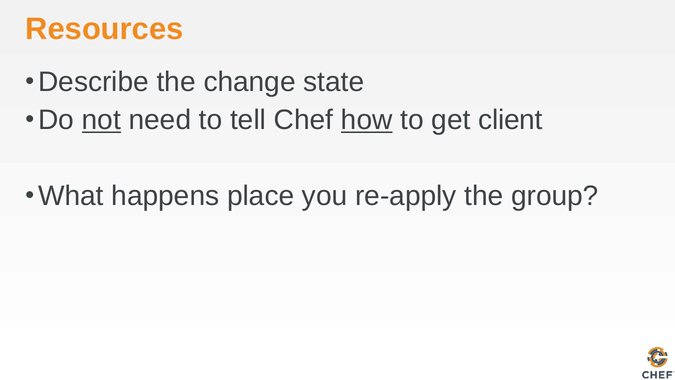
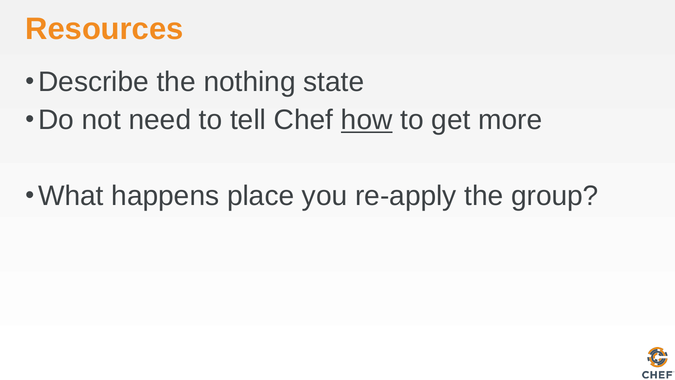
change: change -> nothing
not underline: present -> none
client: client -> more
